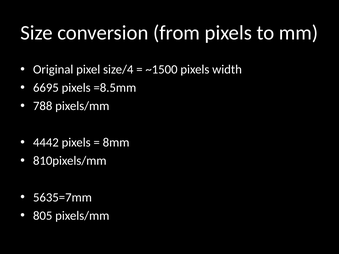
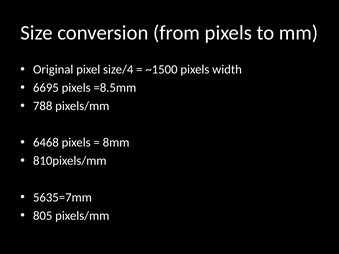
4442: 4442 -> 6468
